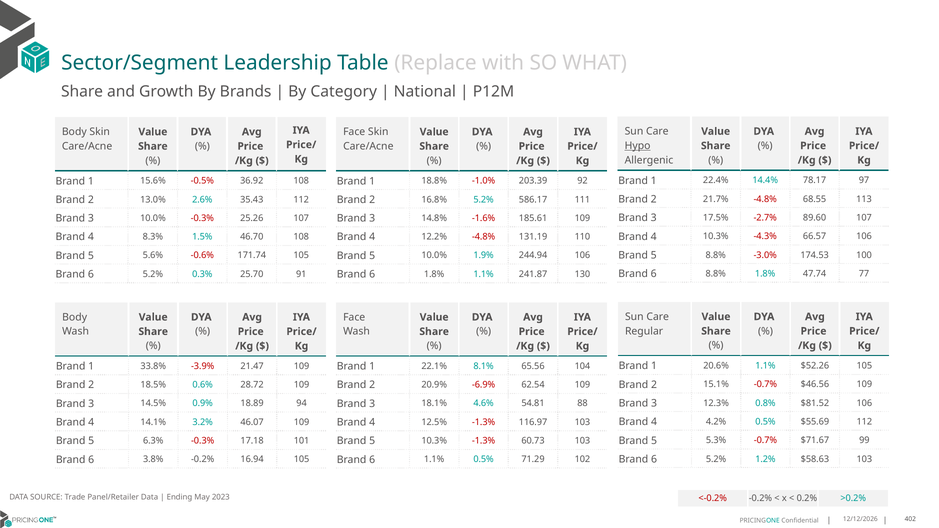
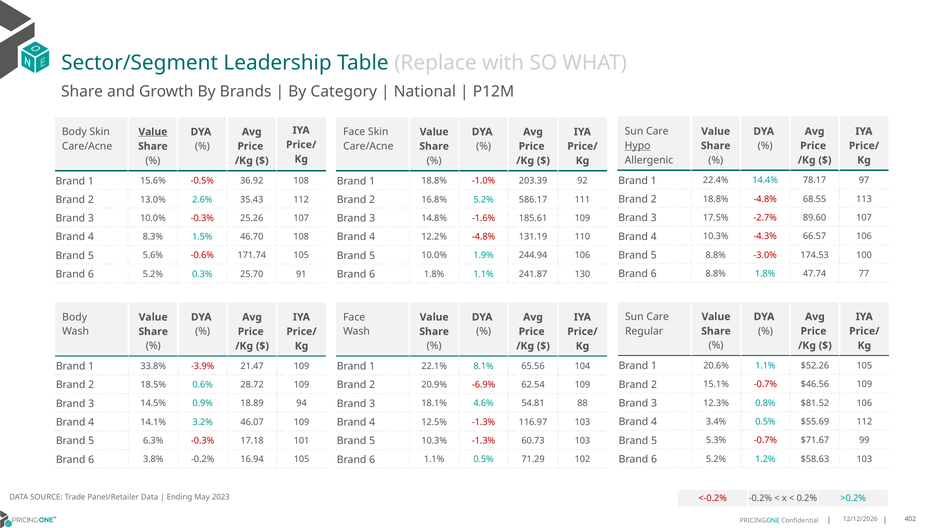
Value at (153, 132) underline: none -> present
2 21.7%: 21.7% -> 18.8%
4.2%: 4.2% -> 3.4%
